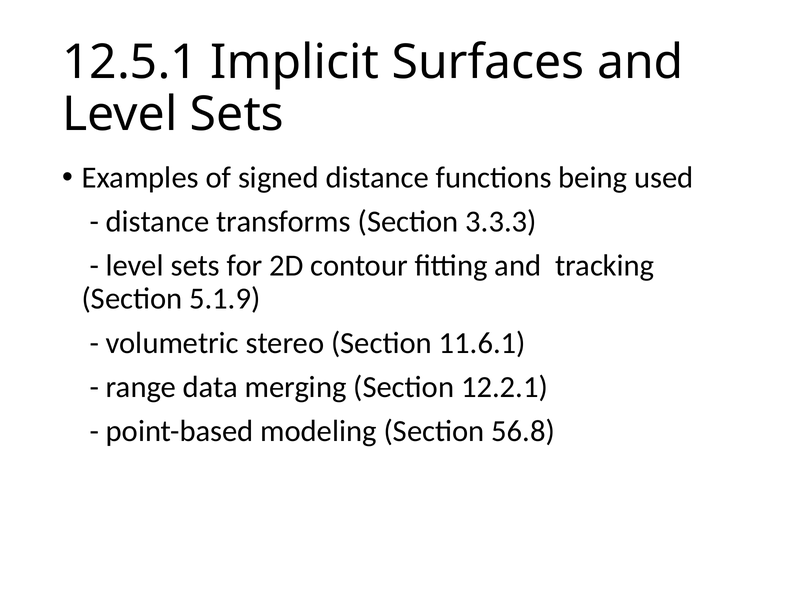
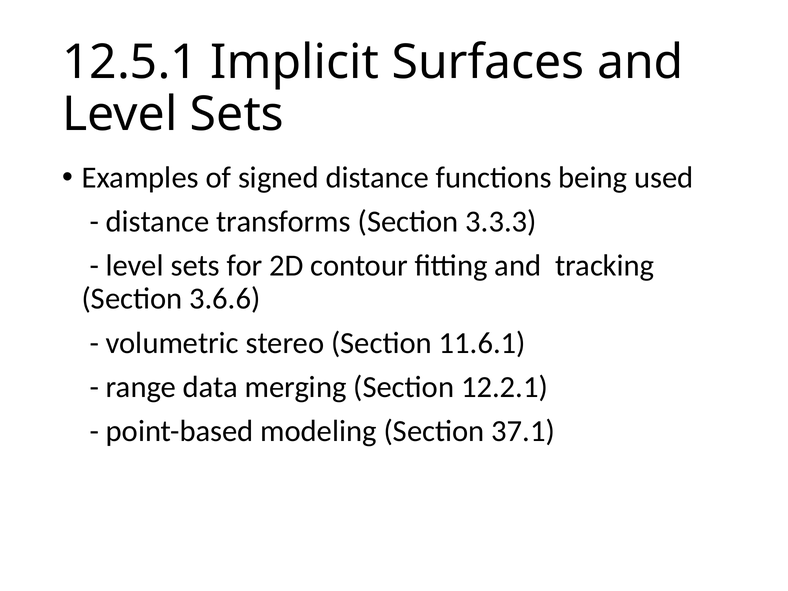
5.1.9: 5.1.9 -> 3.6.6
56.8: 56.8 -> 37.1
